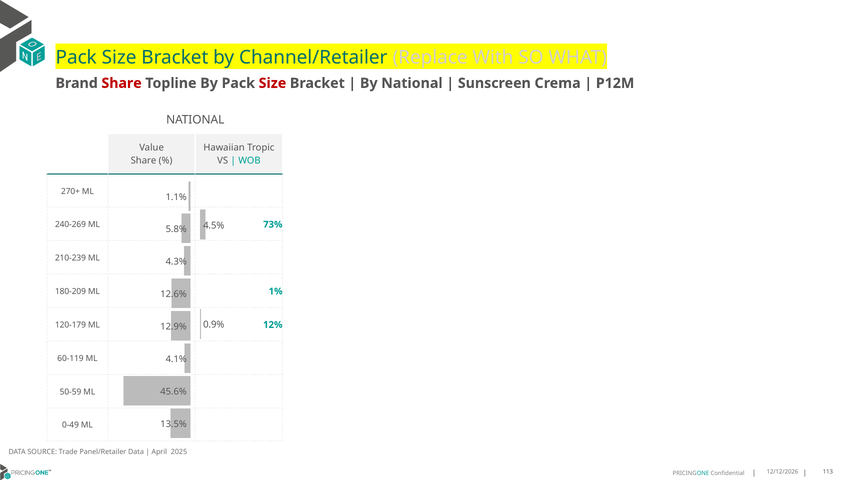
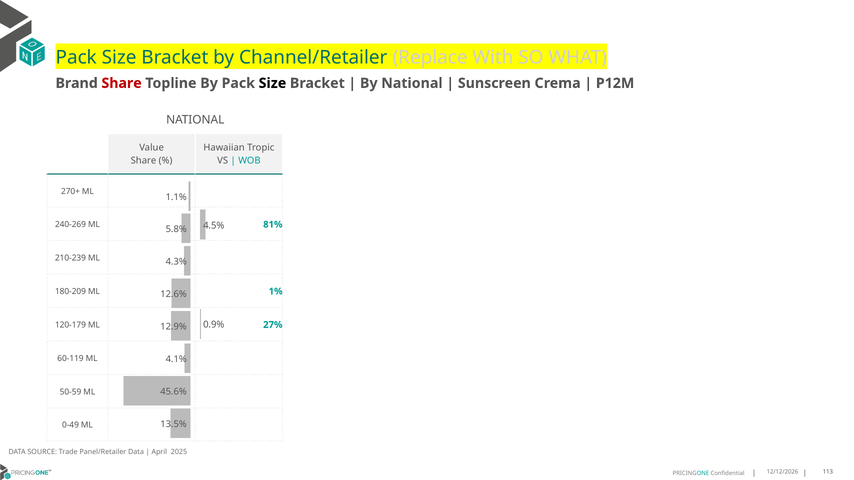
Size at (272, 83) colour: red -> black
73%: 73% -> 81%
12%: 12% -> 27%
